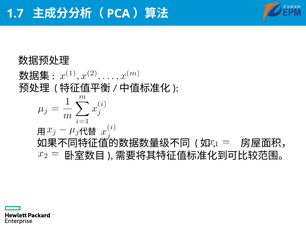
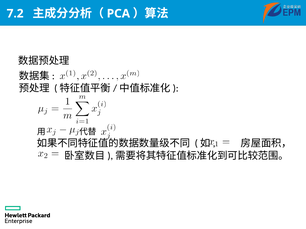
1.7: 1.7 -> 7.2
